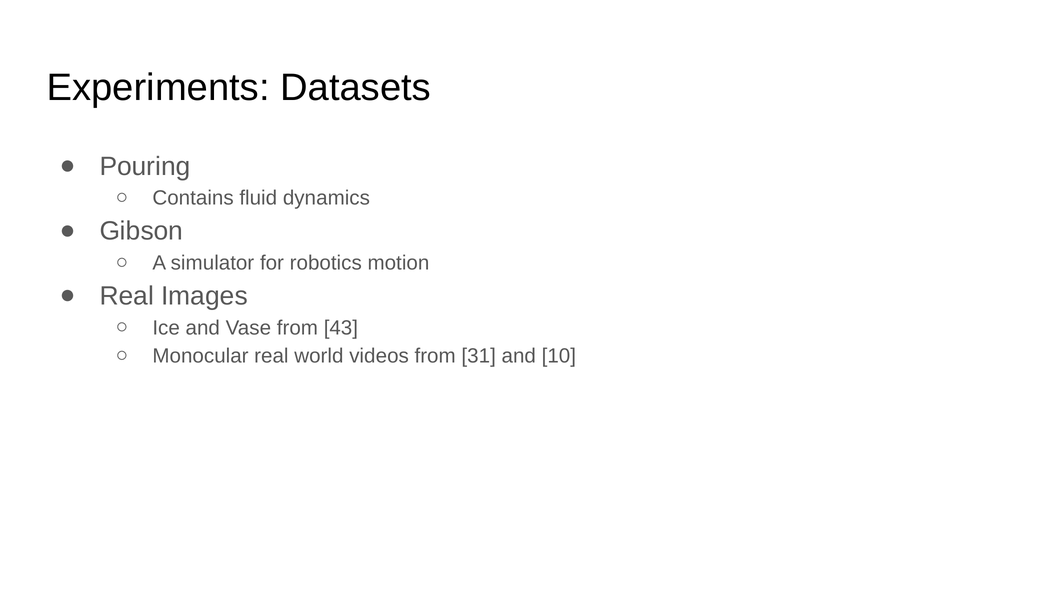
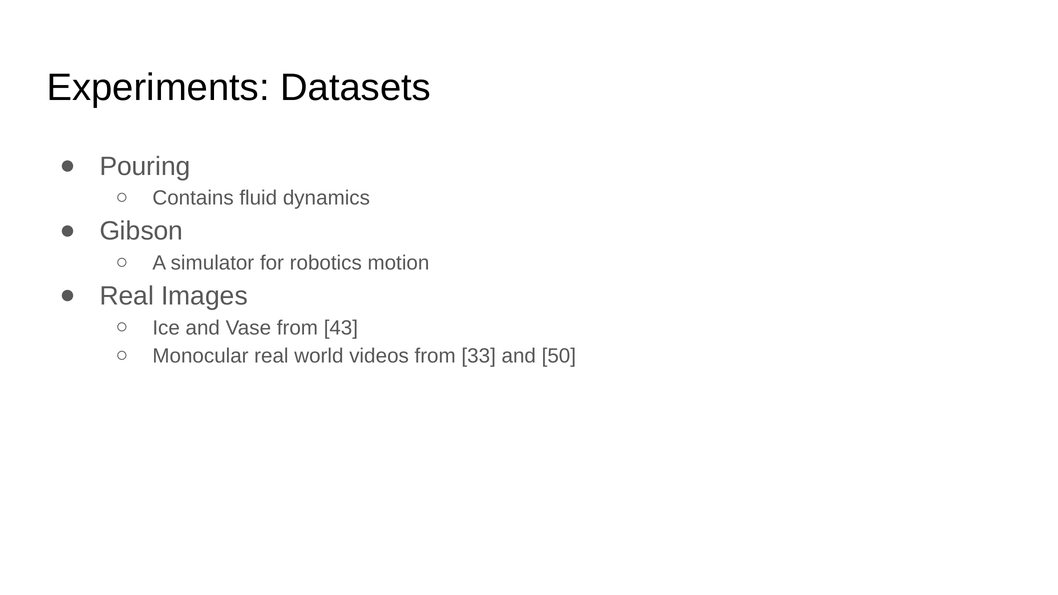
31: 31 -> 33
10: 10 -> 50
